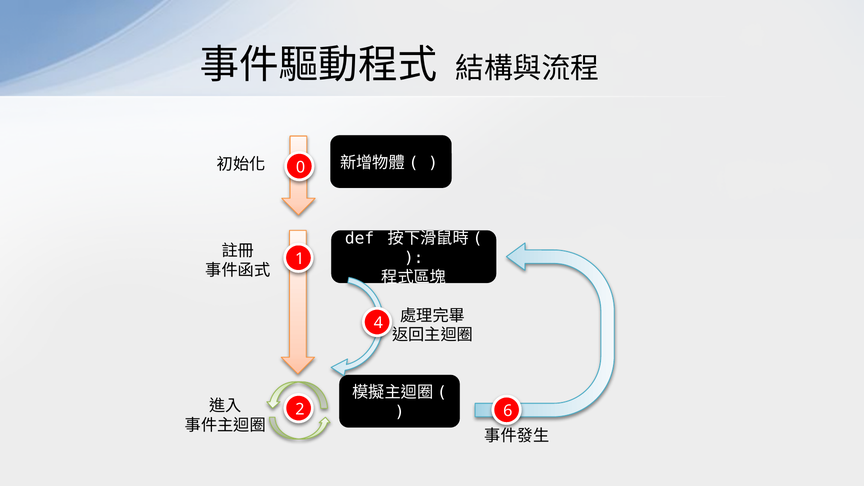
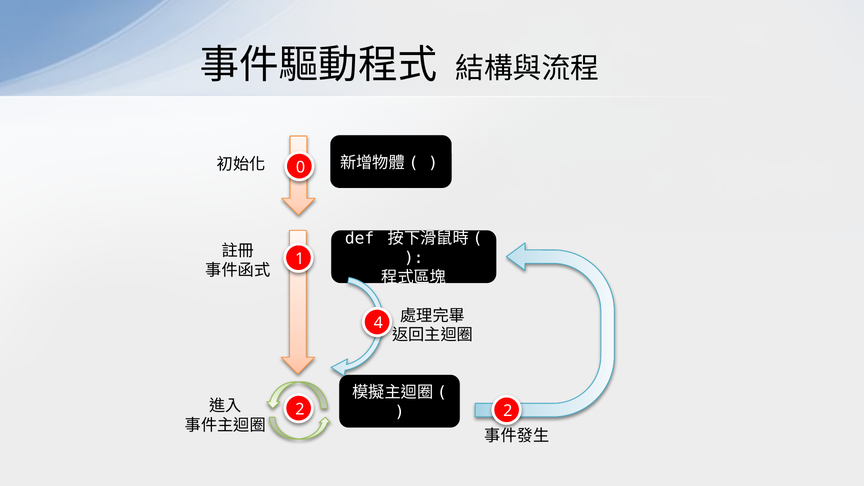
2 6: 6 -> 2
